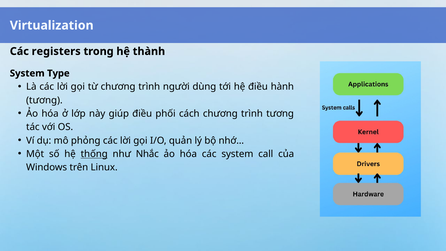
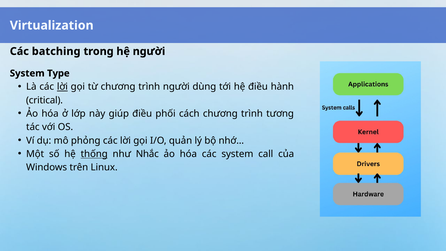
registers: registers -> batching
hệ thành: thành -> người
lời at (62, 87) underline: none -> present
tương at (44, 100): tương -> critical
